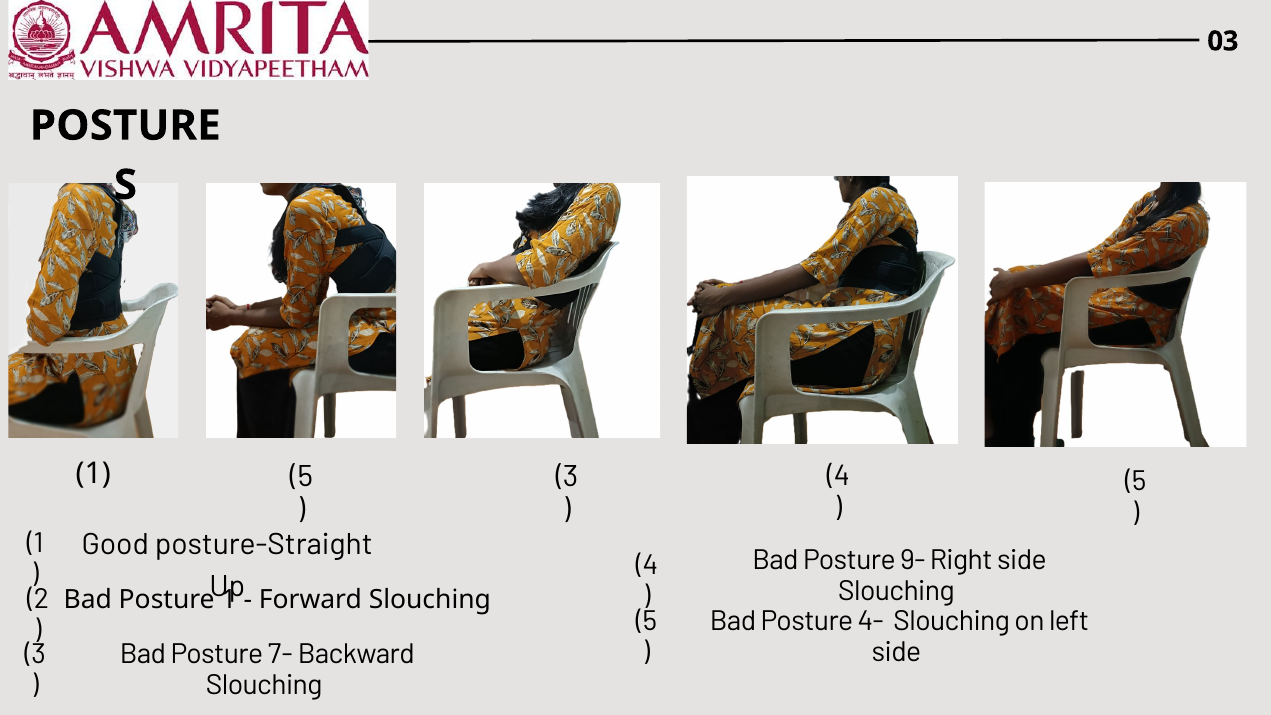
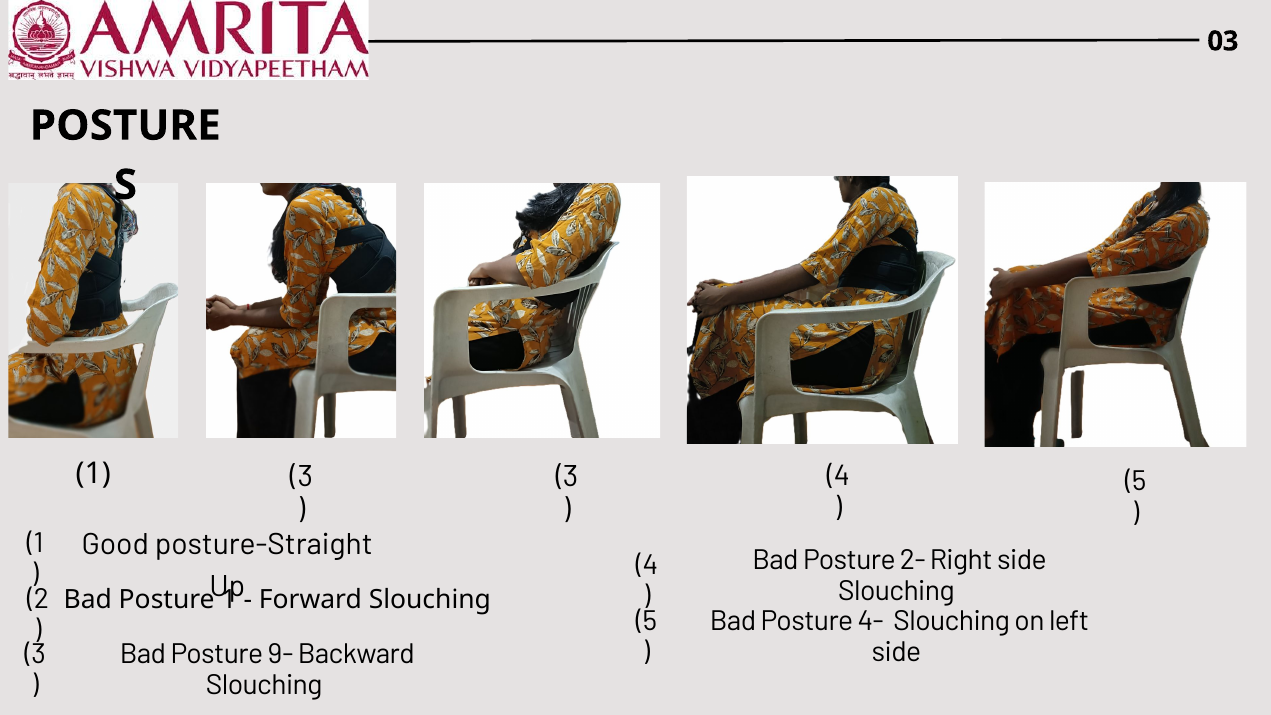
1 5: 5 -> 3
9-: 9- -> 2-
7-: 7- -> 9-
